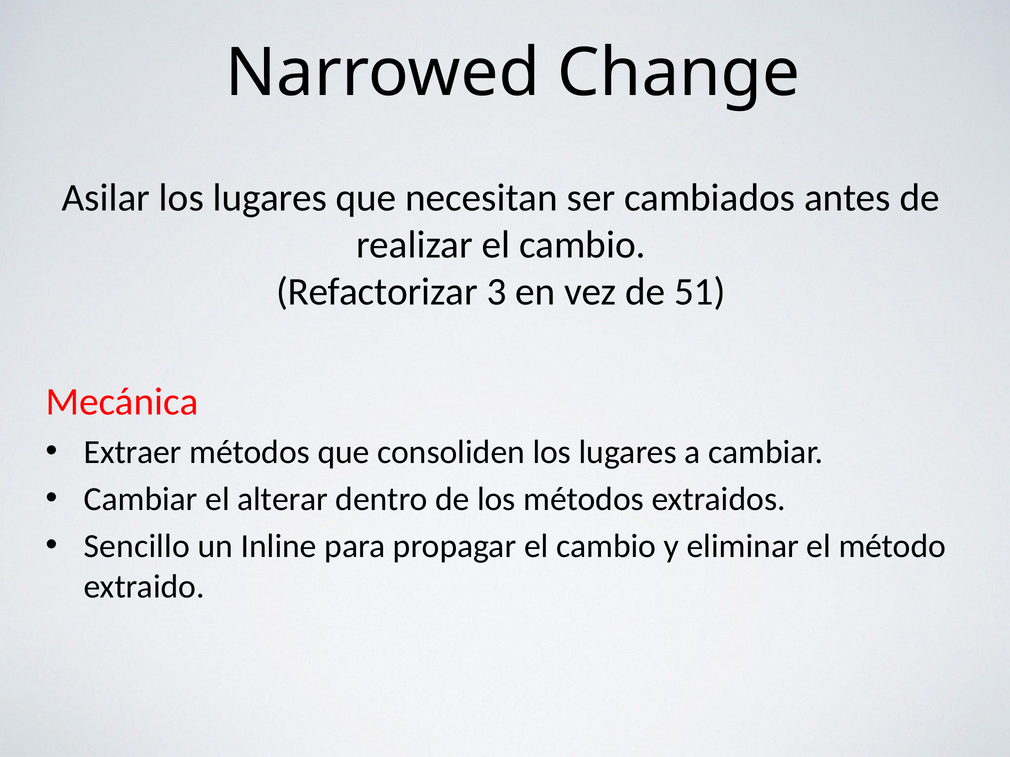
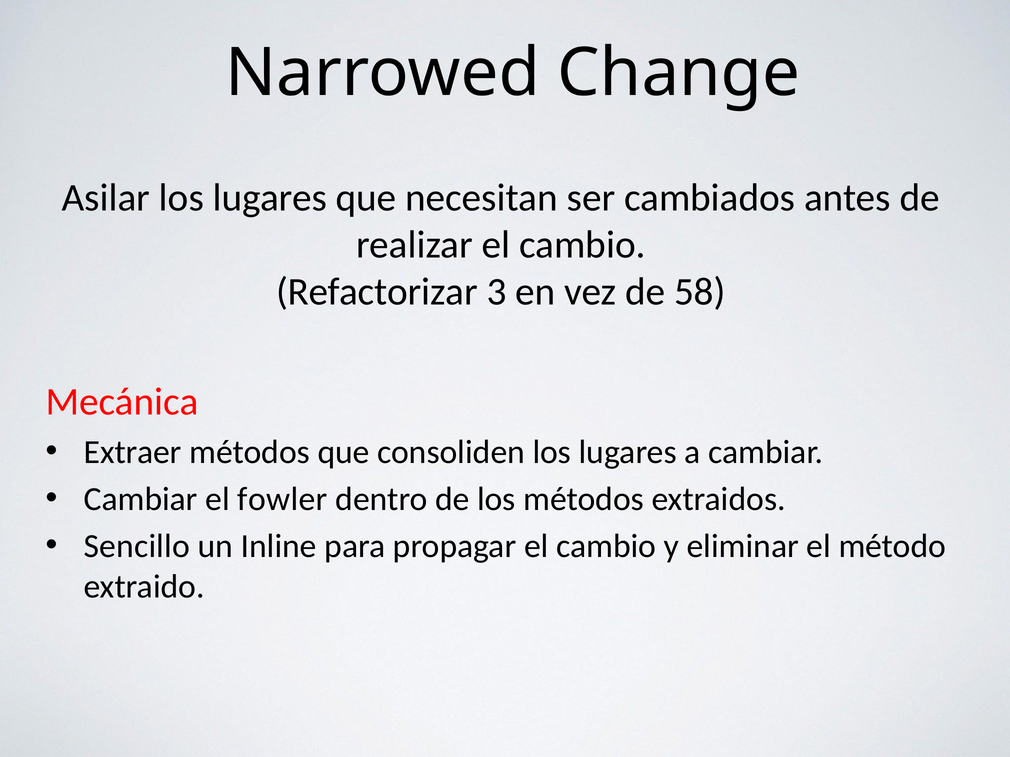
51: 51 -> 58
alterar: alterar -> fowler
